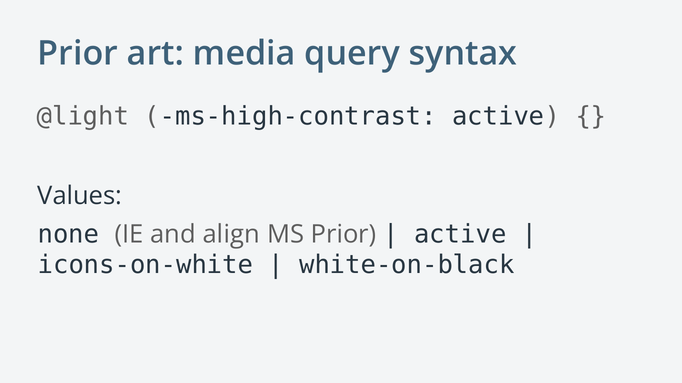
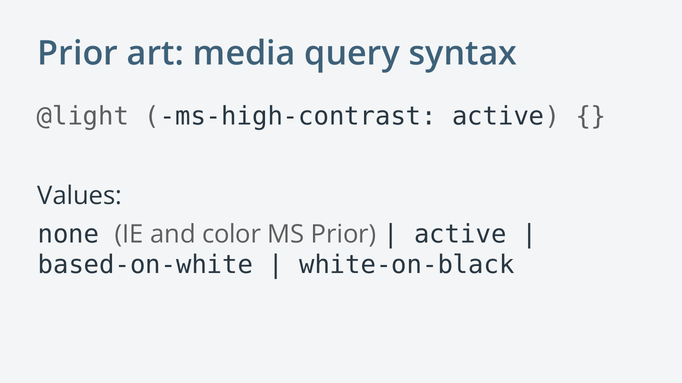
align: align -> color
icons-on-white: icons-on-white -> based-on-white
